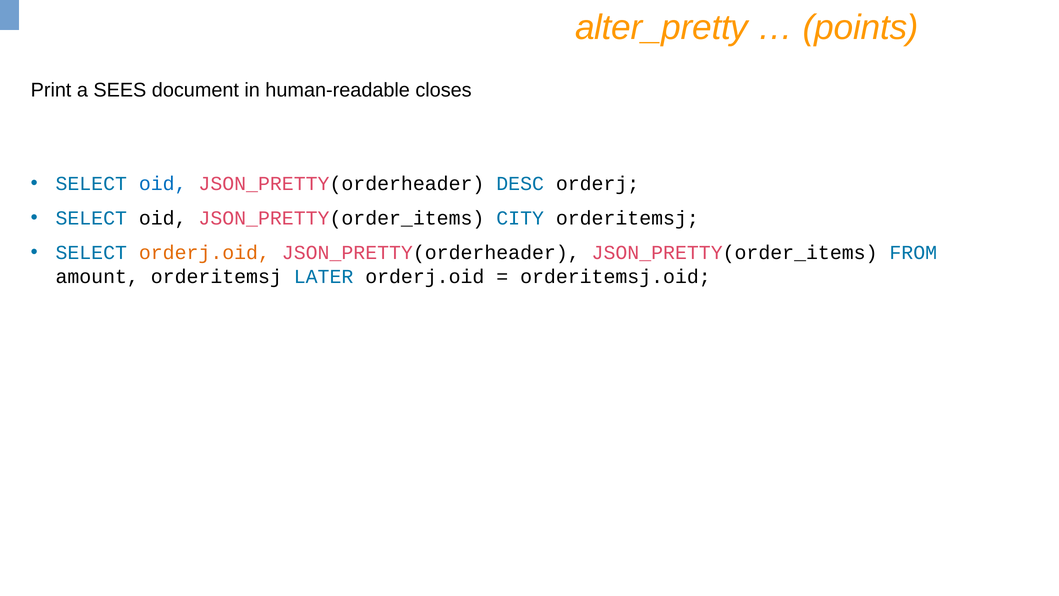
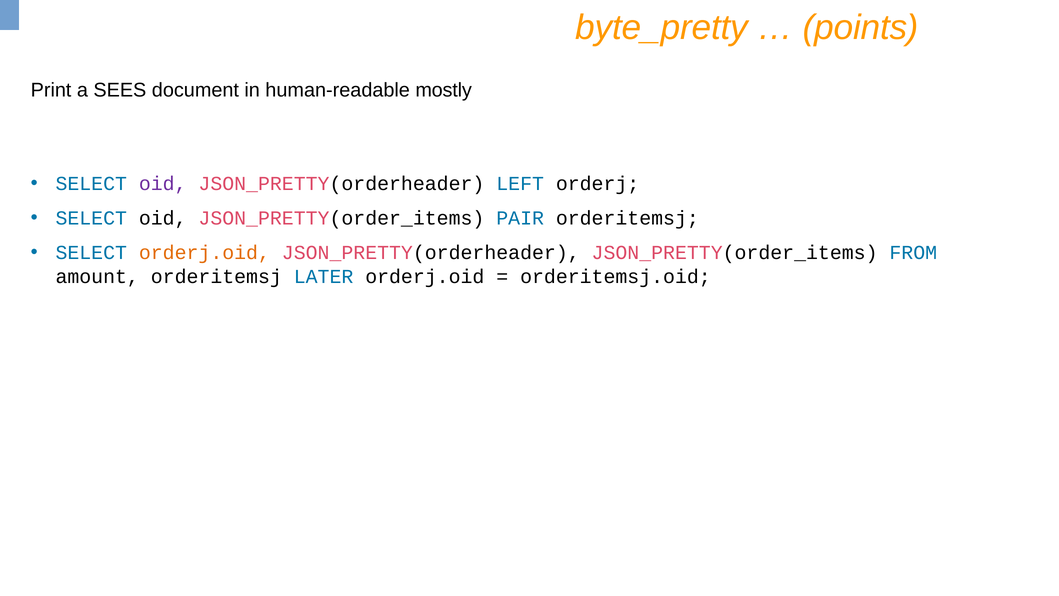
alter_pretty: alter_pretty -> byte_pretty
closes: closes -> mostly
oid at (163, 184) colour: blue -> purple
DESC: DESC -> LEFT
CITY: CITY -> PAIR
